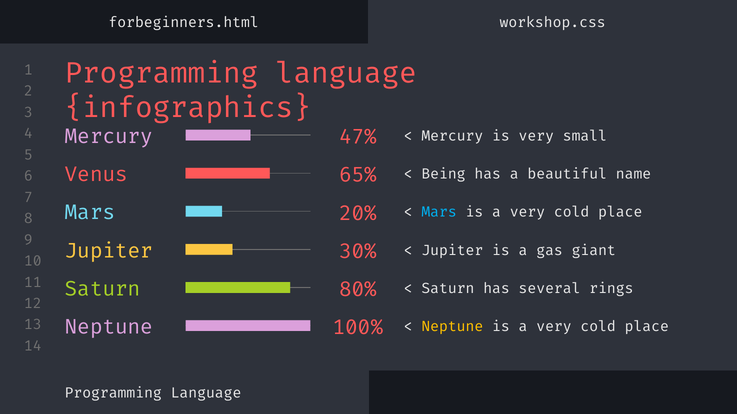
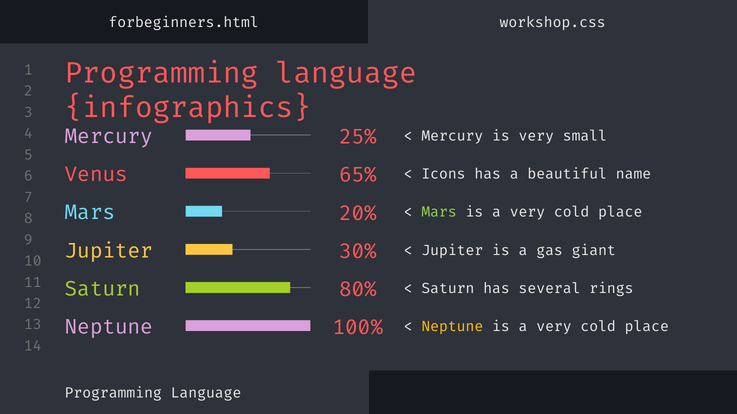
47%: 47% -> 25%
Being: Being -> Icons
Mars at (439, 213) colour: light blue -> light green
